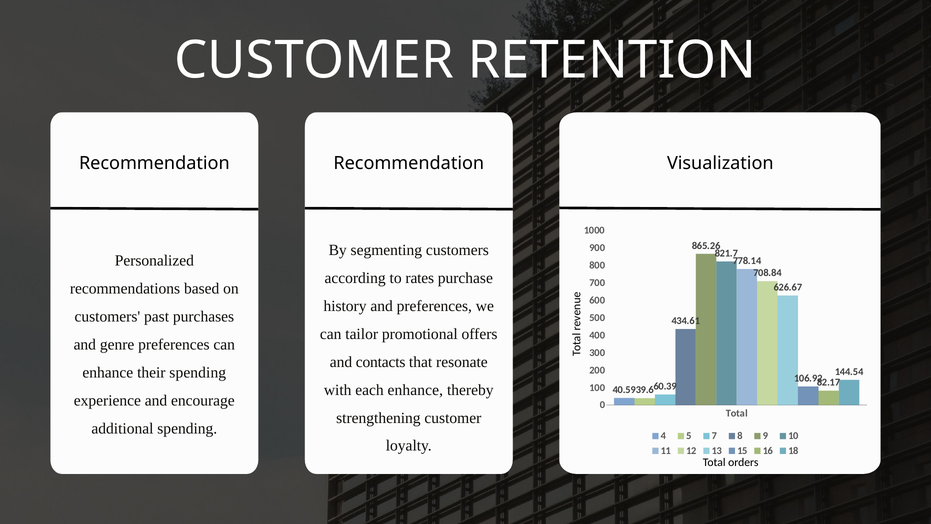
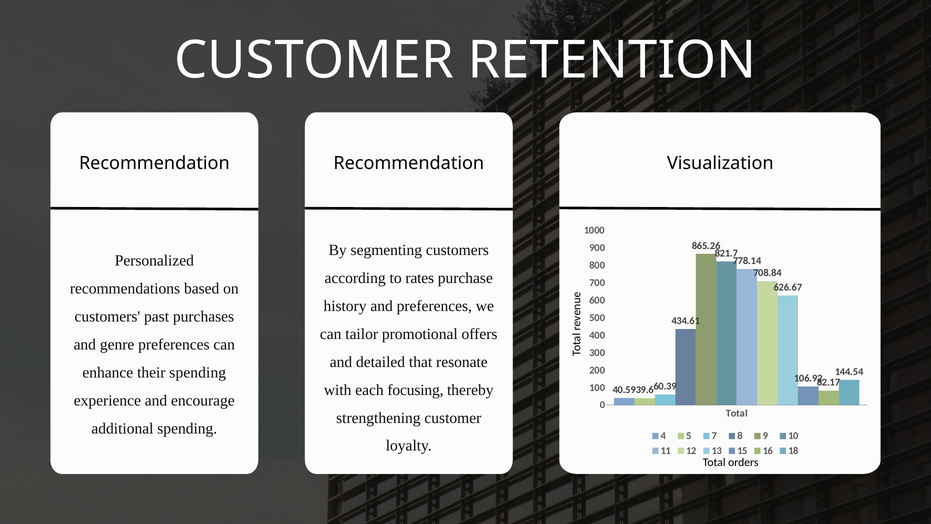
contacts: contacts -> detailed
each enhance: enhance -> focusing
